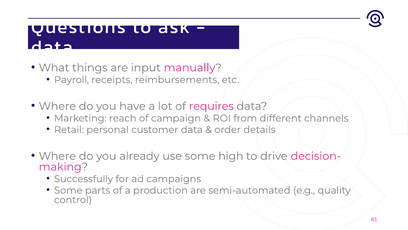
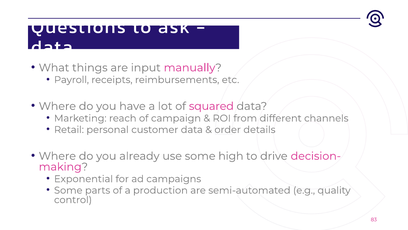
requires: requires -> squared
Successfully: Successfully -> Exponential
